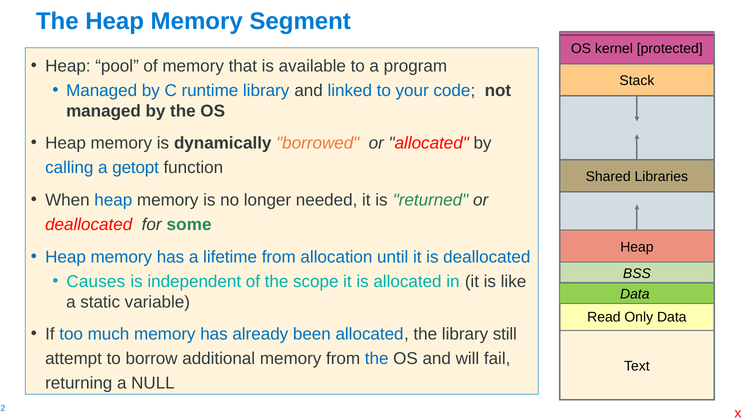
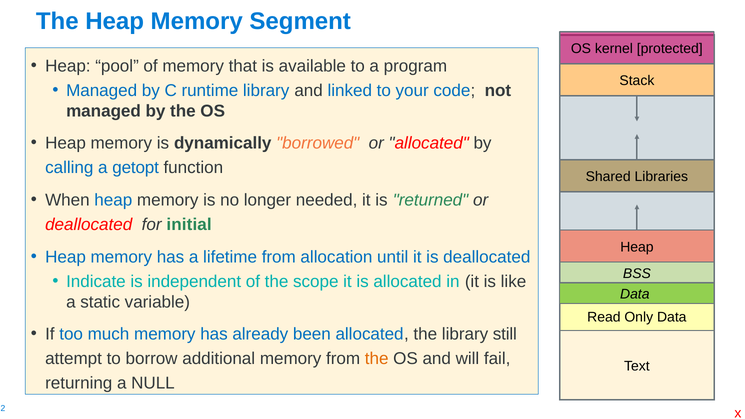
some: some -> initial
Causes: Causes -> Indicate
the at (377, 359) colour: blue -> orange
